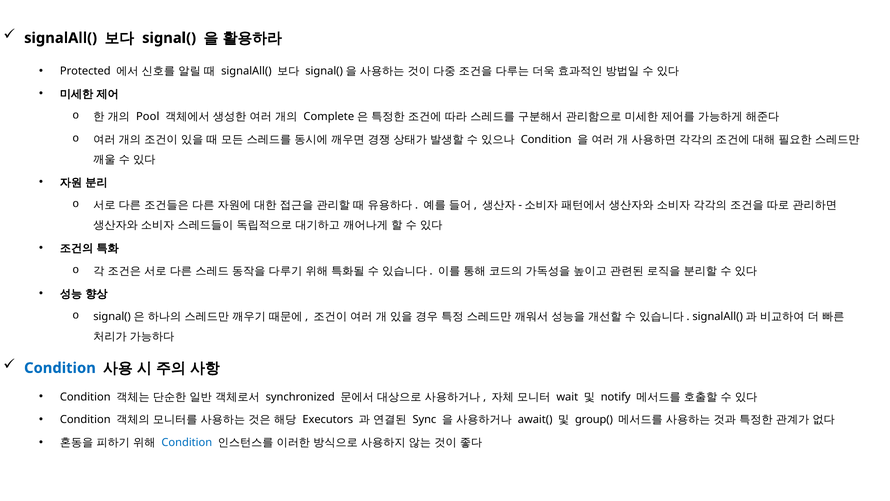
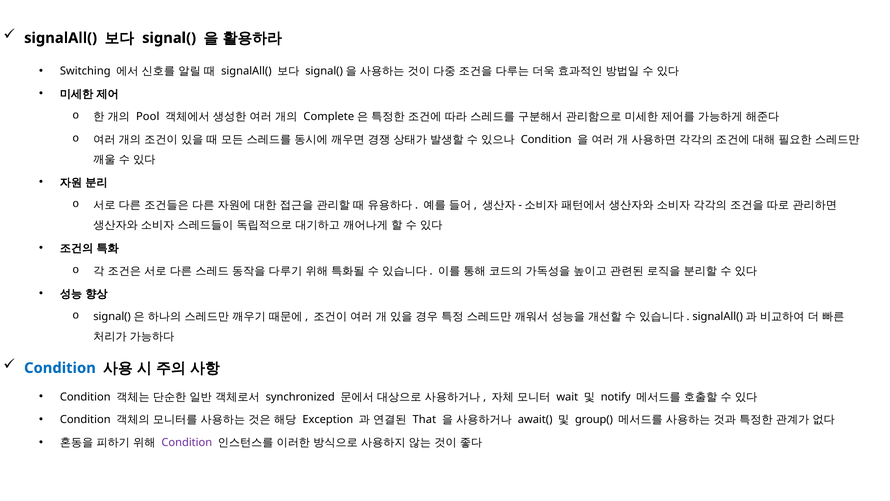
Protected: Protected -> Switching
Executors: Executors -> Exception
Sync: Sync -> That
Condition at (187, 442) colour: blue -> purple
